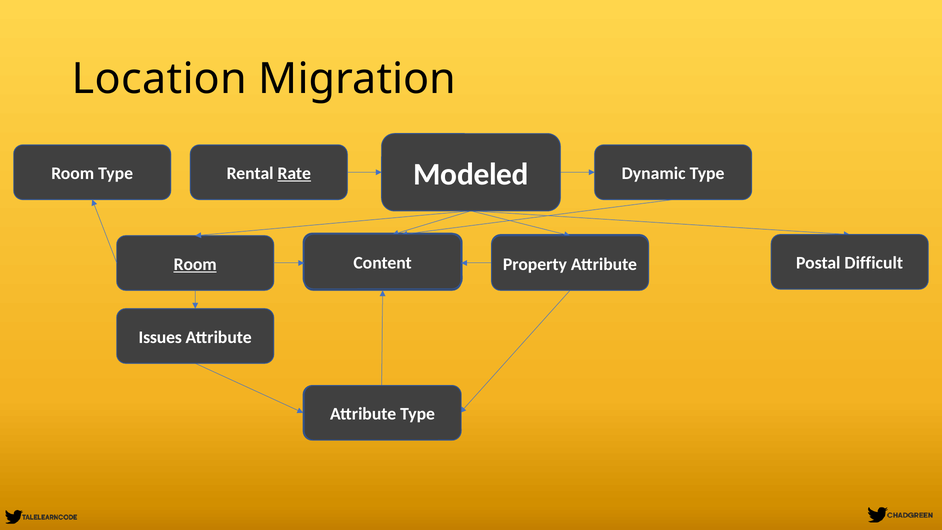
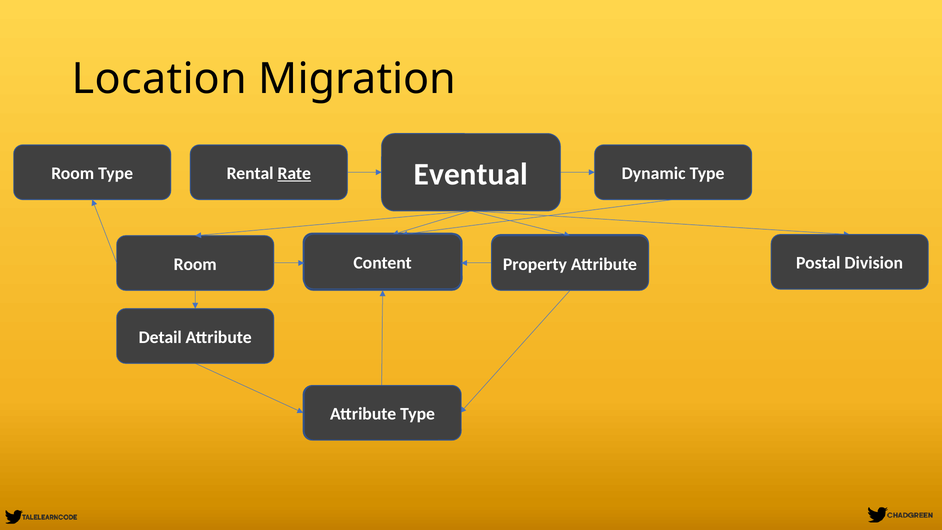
Modeled: Modeled -> Eventual
Difficult: Difficult -> Division
Room at (195, 264) underline: present -> none
Issues: Issues -> Detail
